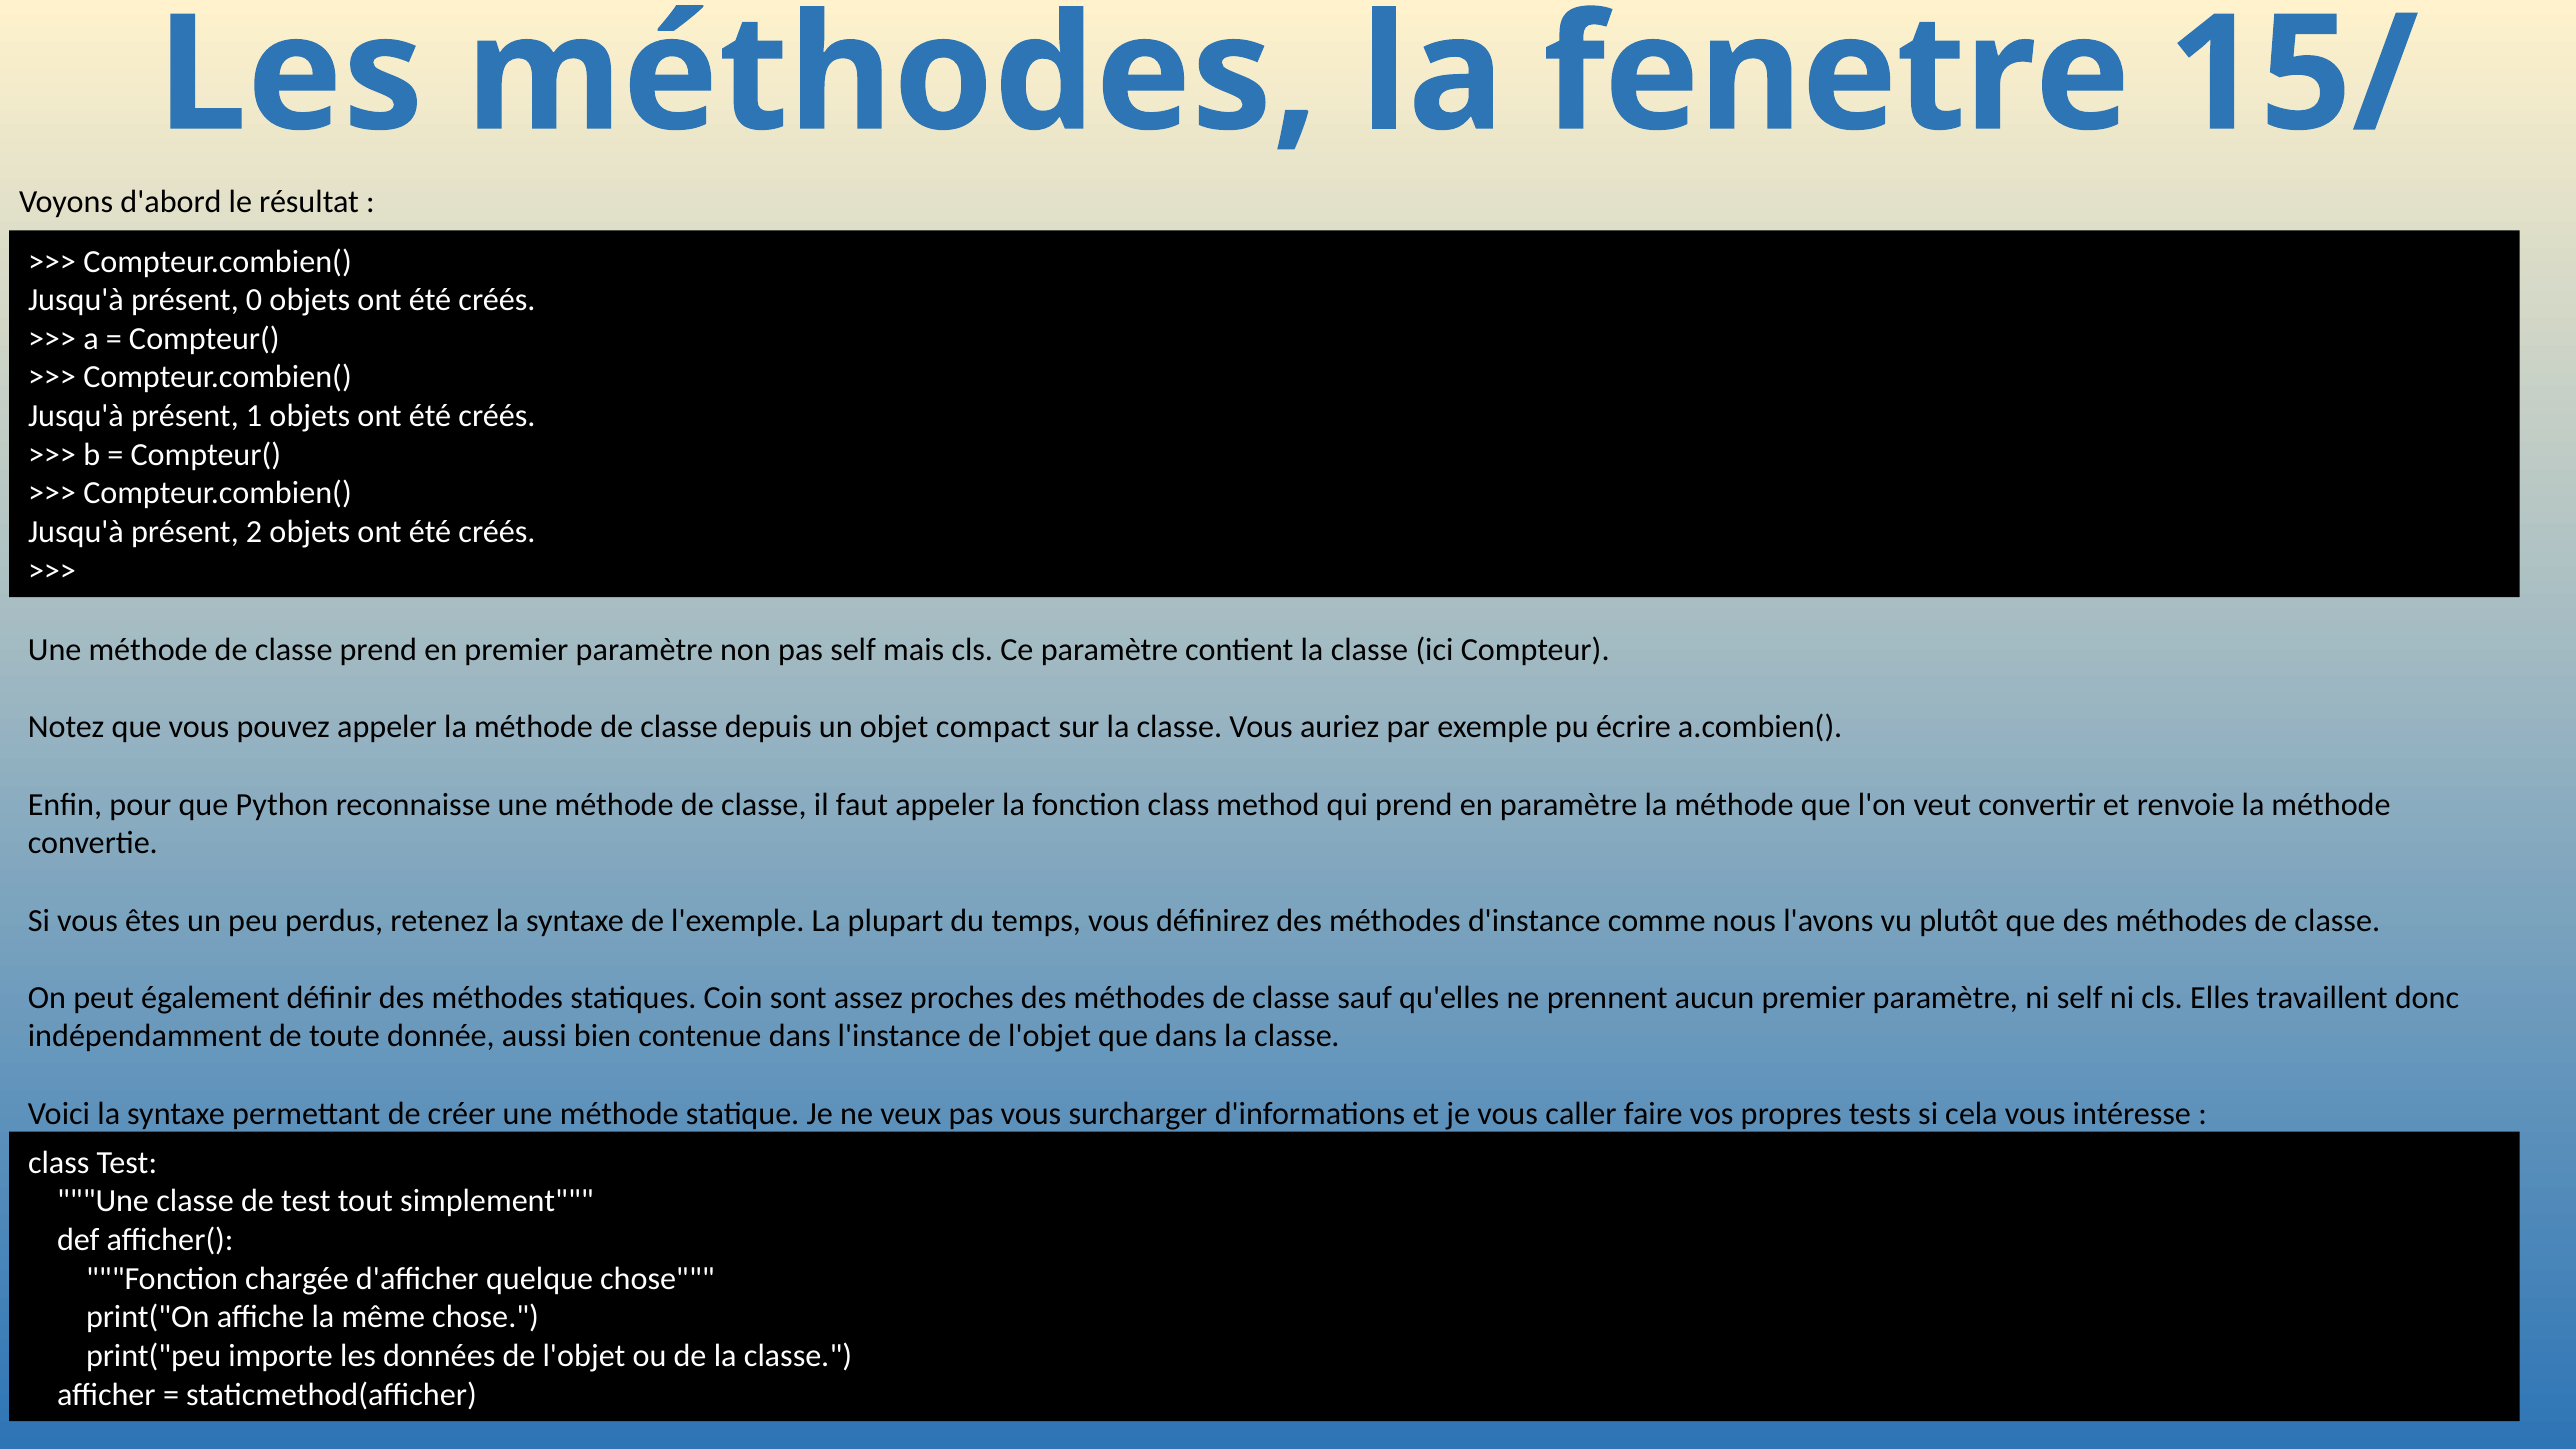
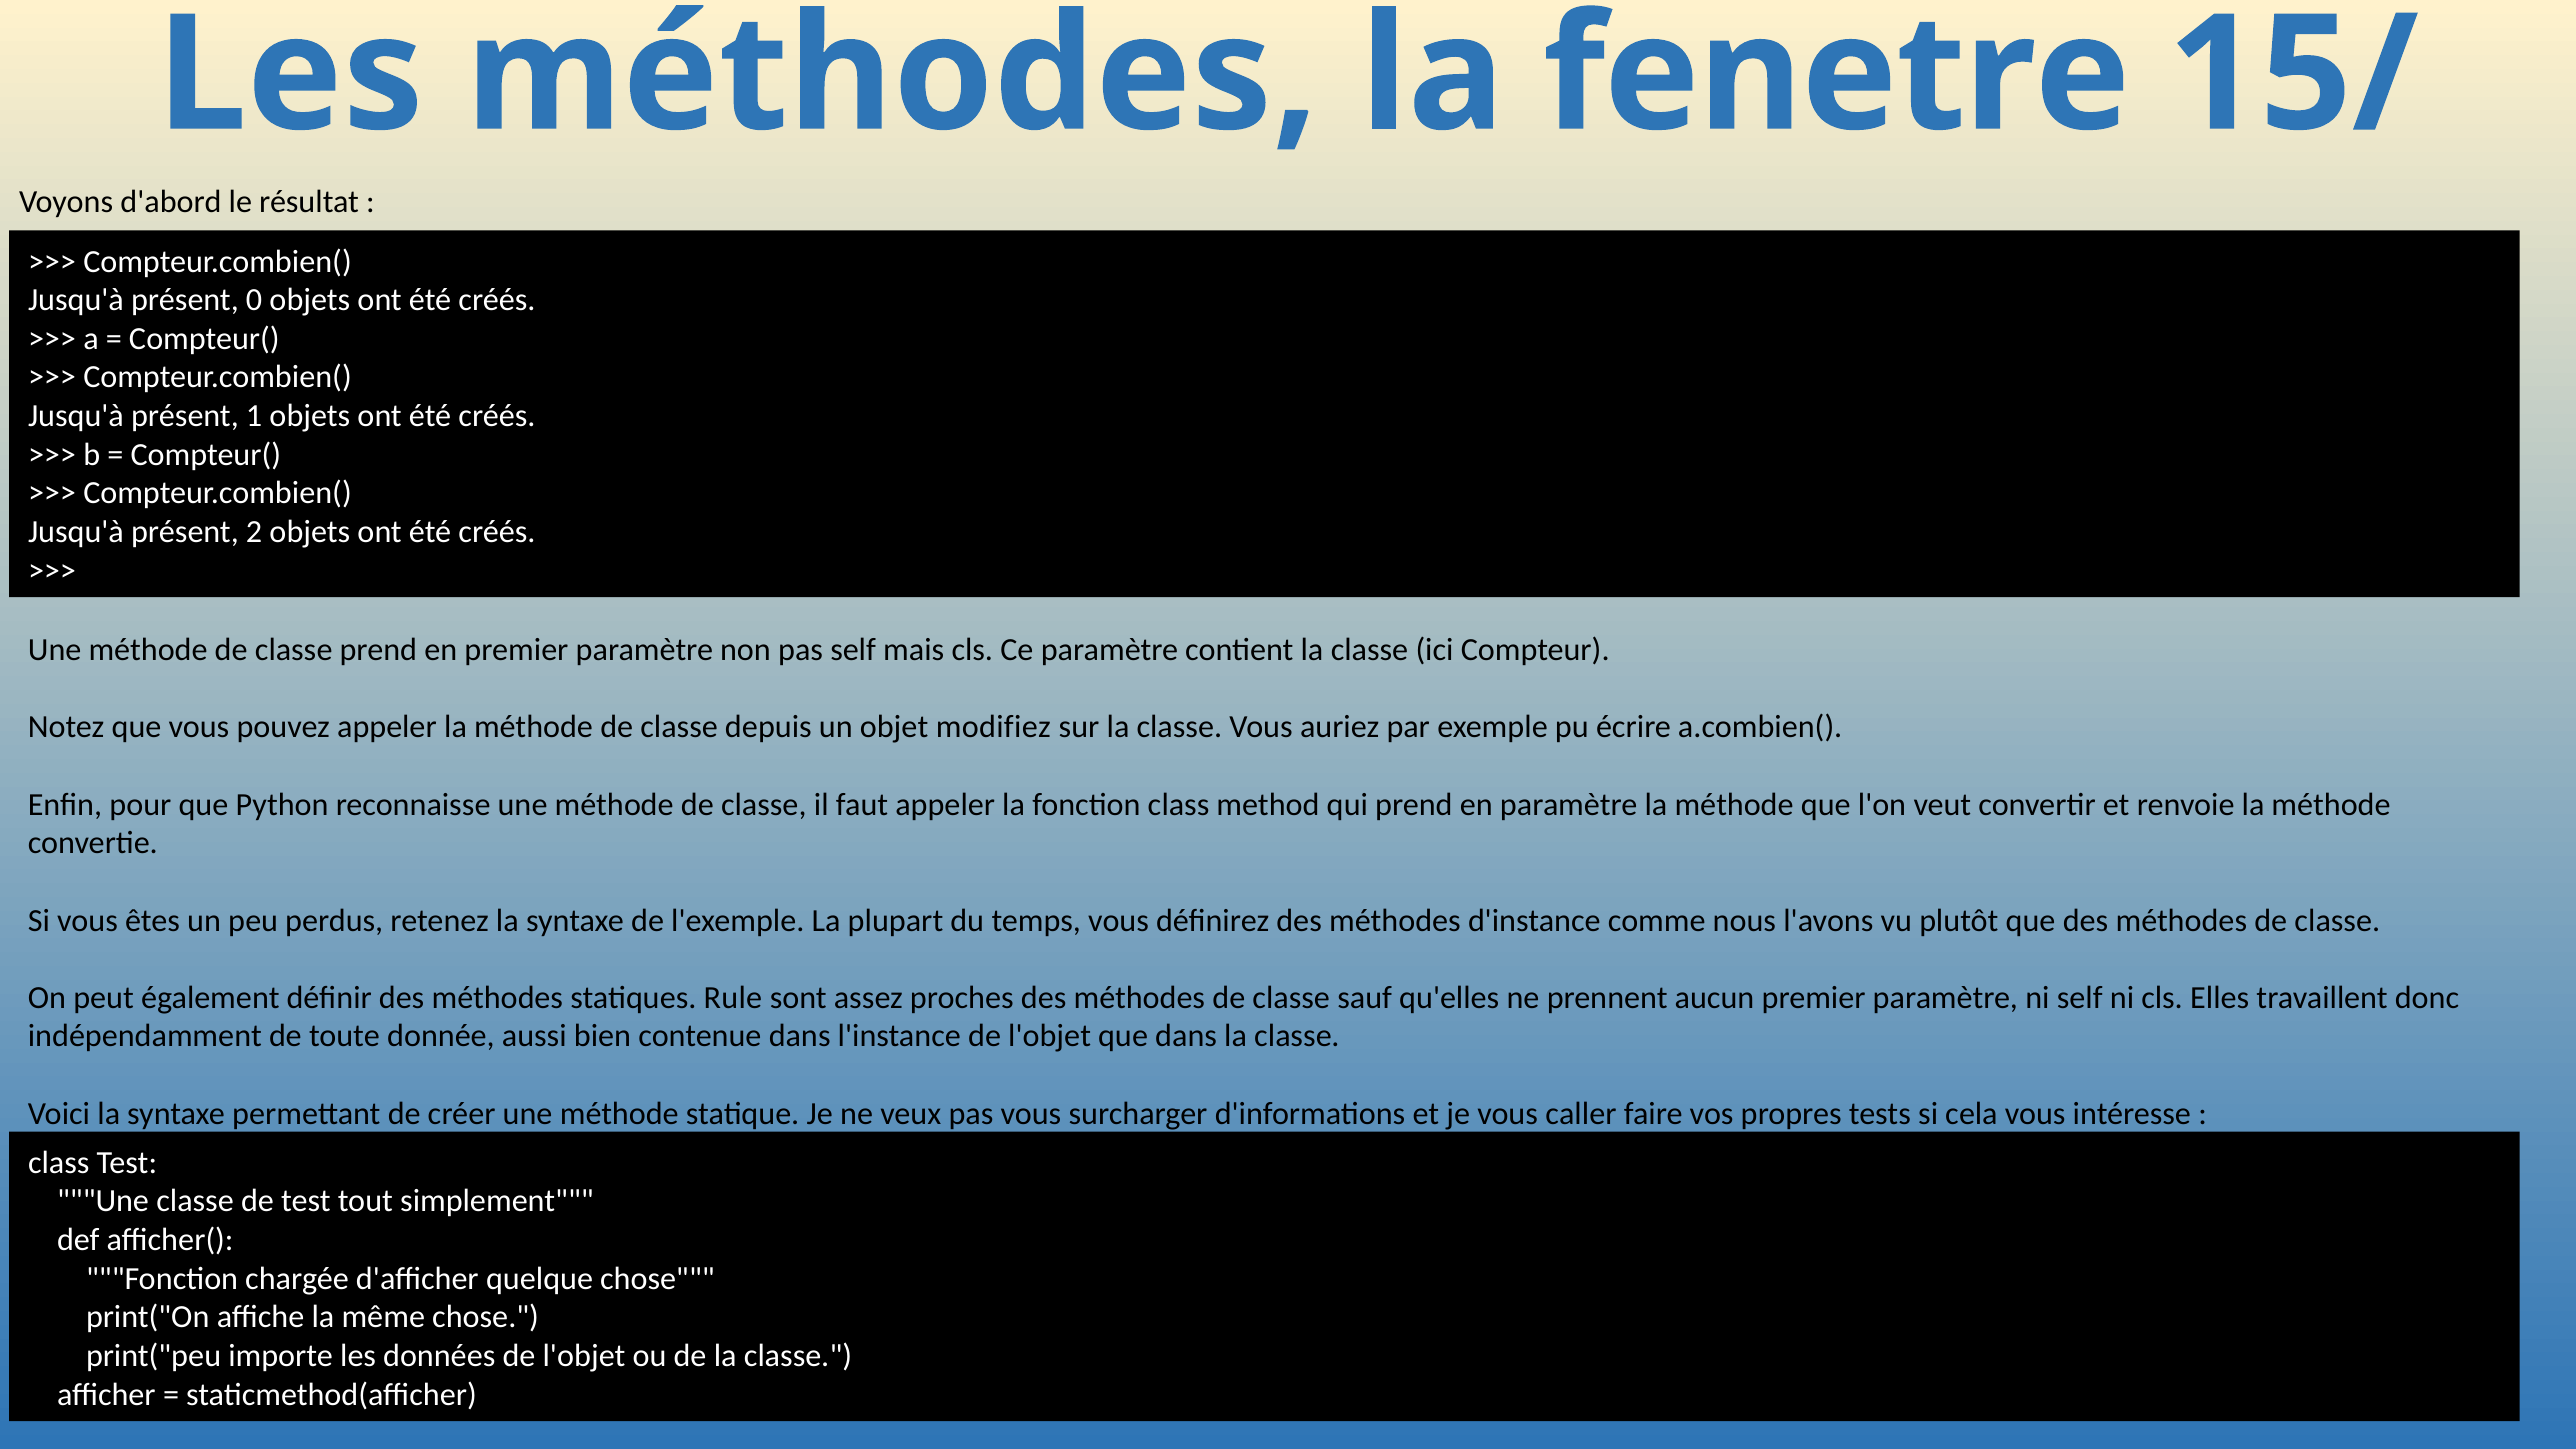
compact: compact -> modifiez
Coin: Coin -> Rule
